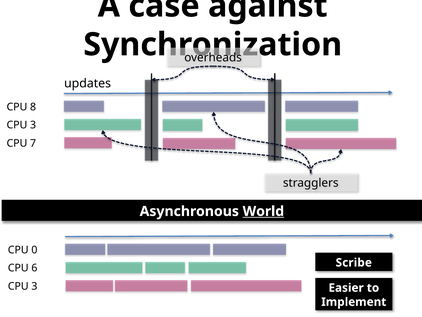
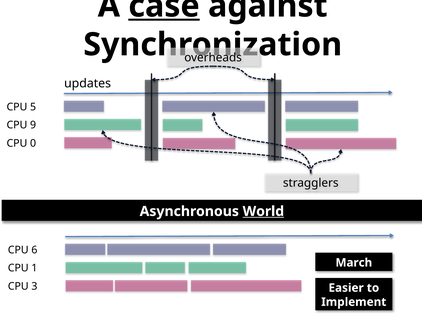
case underline: none -> present
8: 8 -> 5
3 at (33, 125): 3 -> 9
7: 7 -> 0
0: 0 -> 6
Scribe: Scribe -> March
6: 6 -> 1
